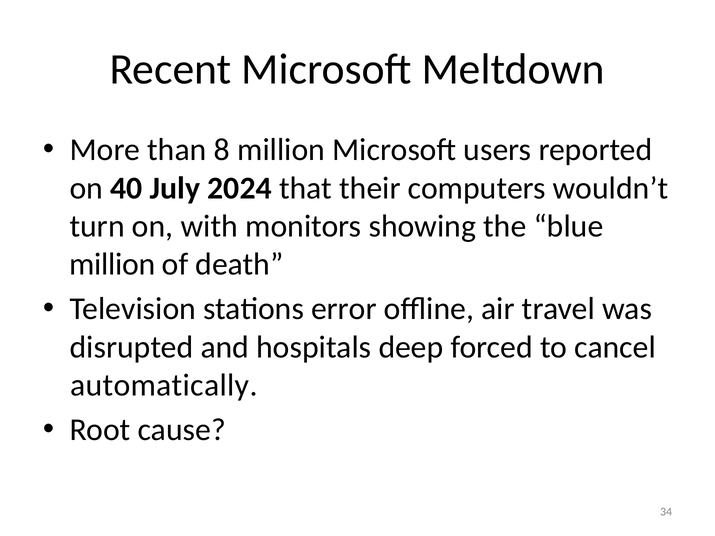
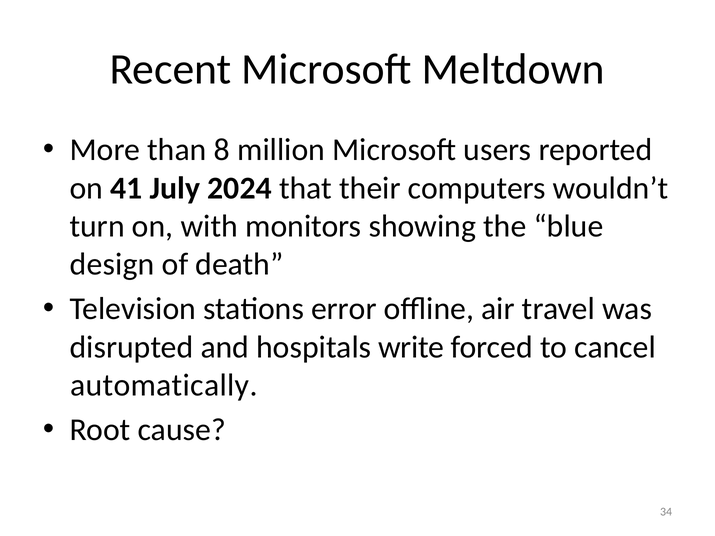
40: 40 -> 41
million at (112, 265): million -> design
deep: deep -> write
